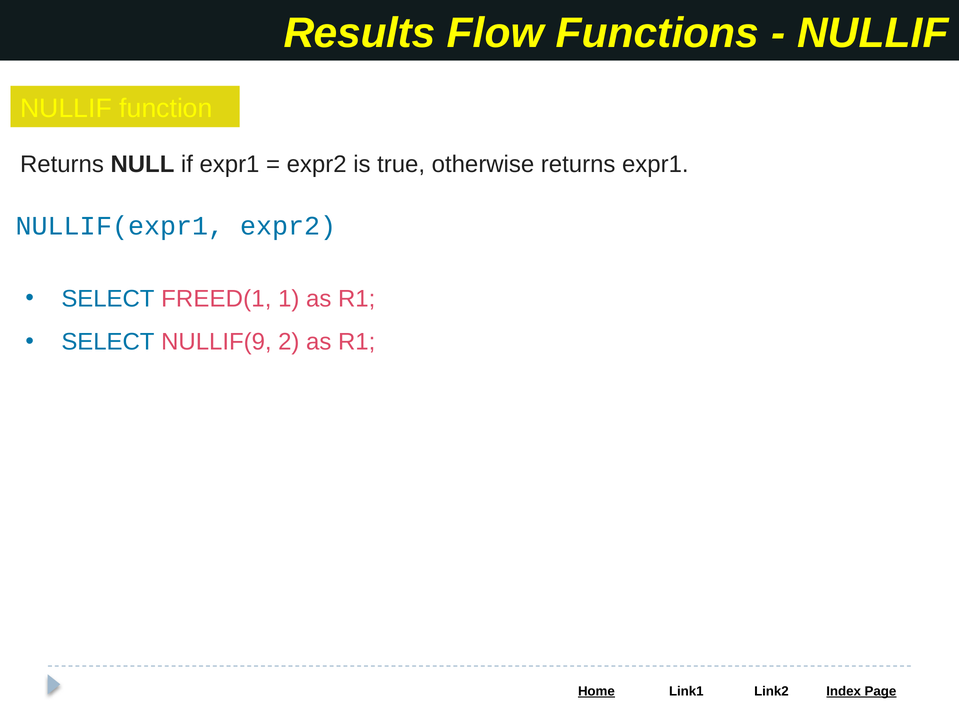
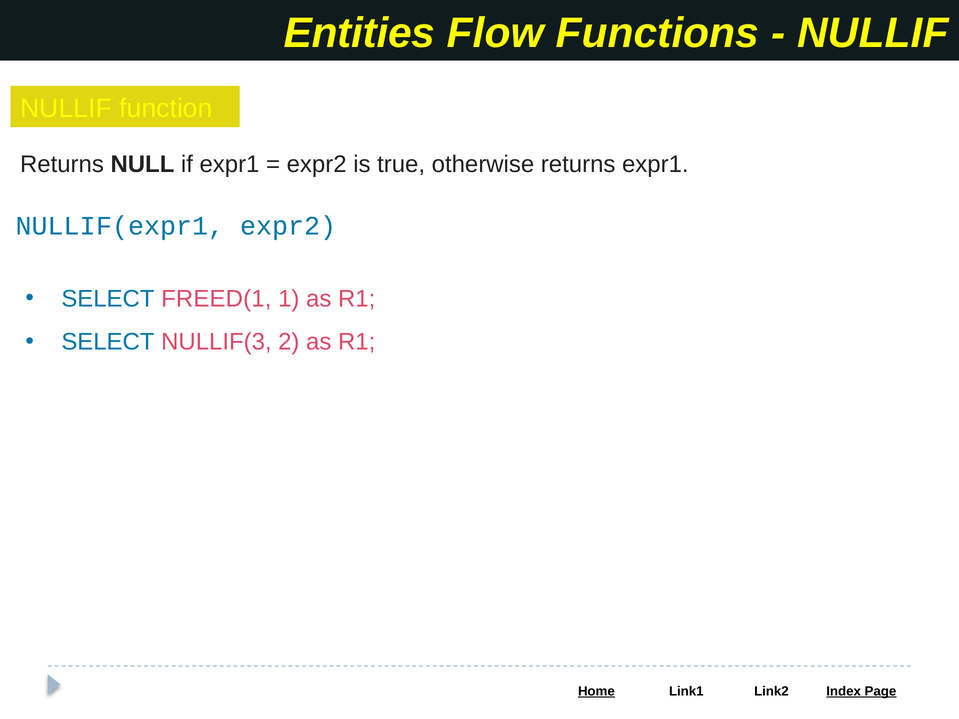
Results: Results -> Entities
NULLIF(9: NULLIF(9 -> NULLIF(3
